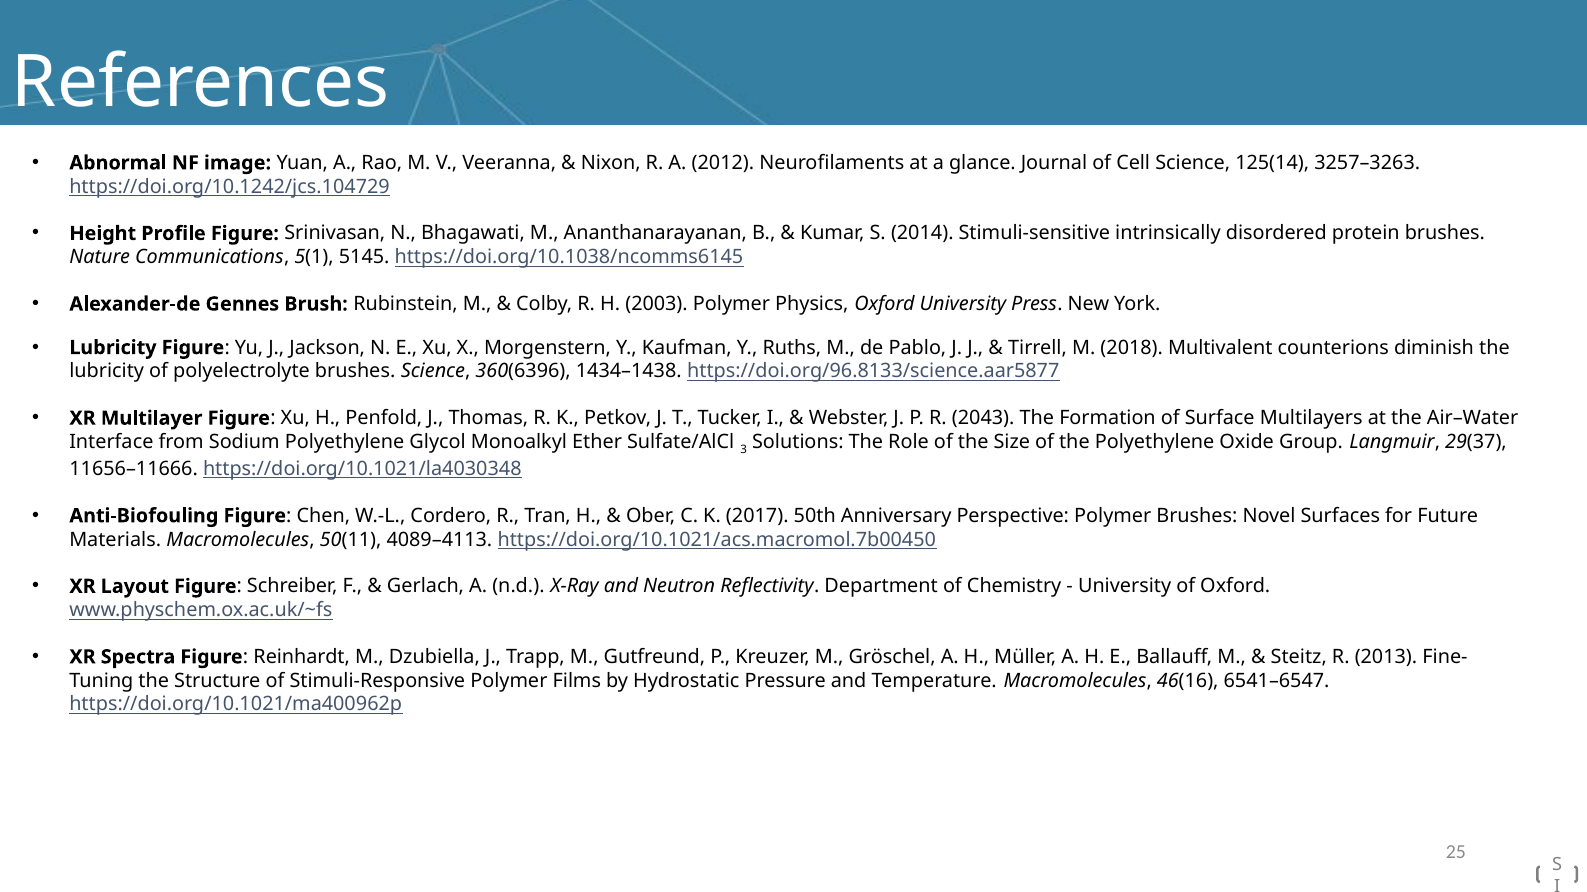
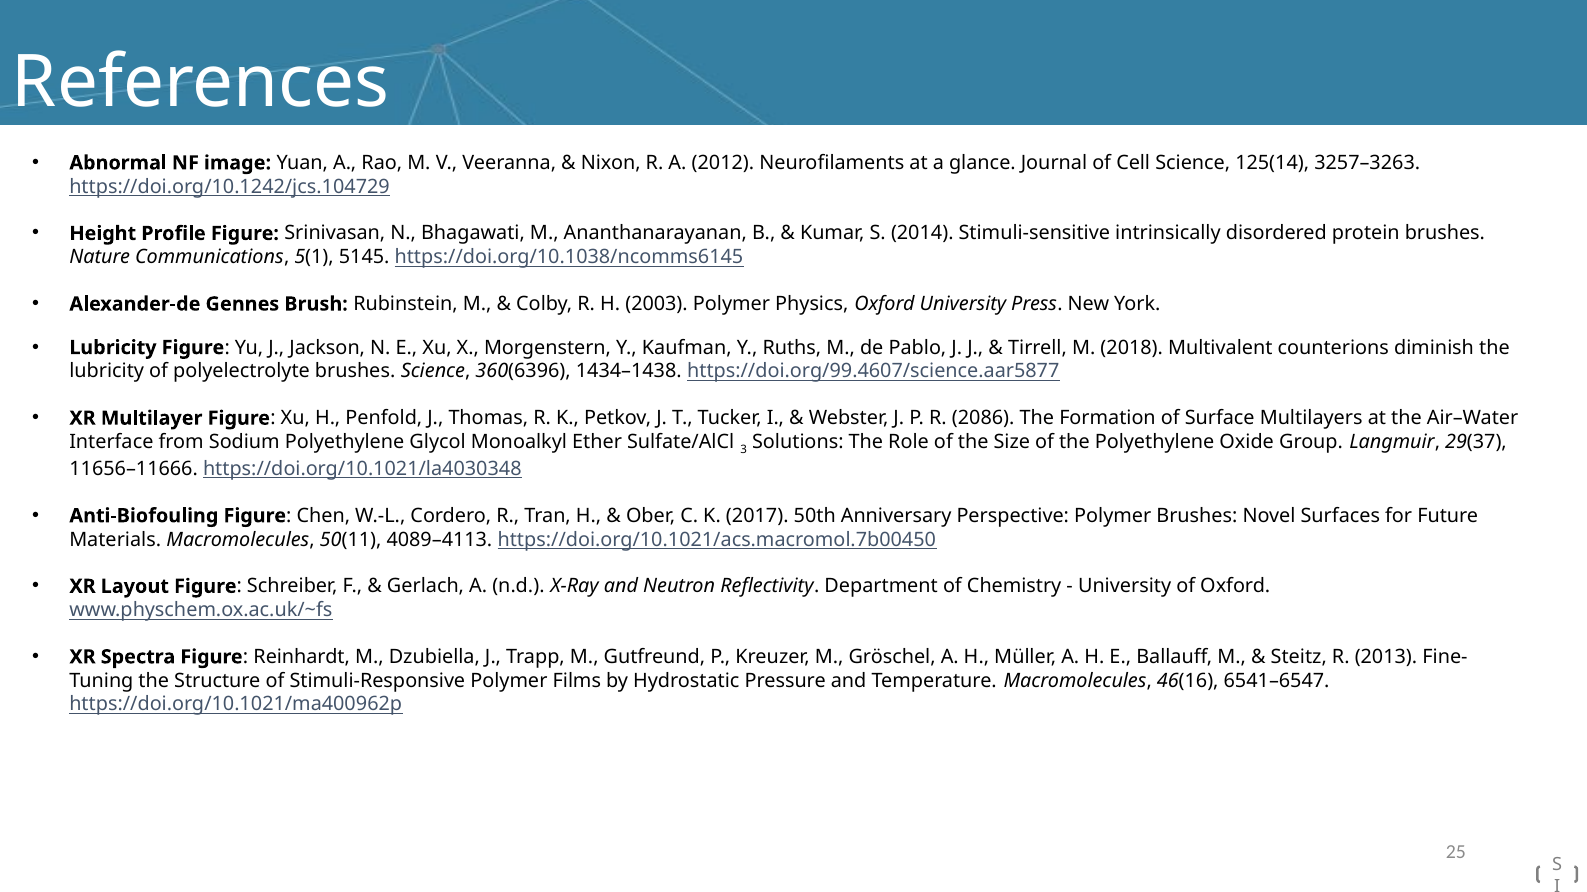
https://doi.org/96.8133/science.aar5877: https://doi.org/96.8133/science.aar5877 -> https://doi.org/99.4607/science.aar5877
2043: 2043 -> 2086
